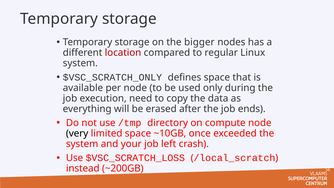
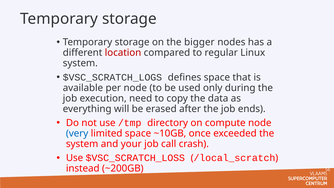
$VSC_SCRATCH_ONLY: $VSC_SCRATCH_ONLY -> $VSC_SCRATCH_LOGS
very colour: black -> blue
left: left -> call
